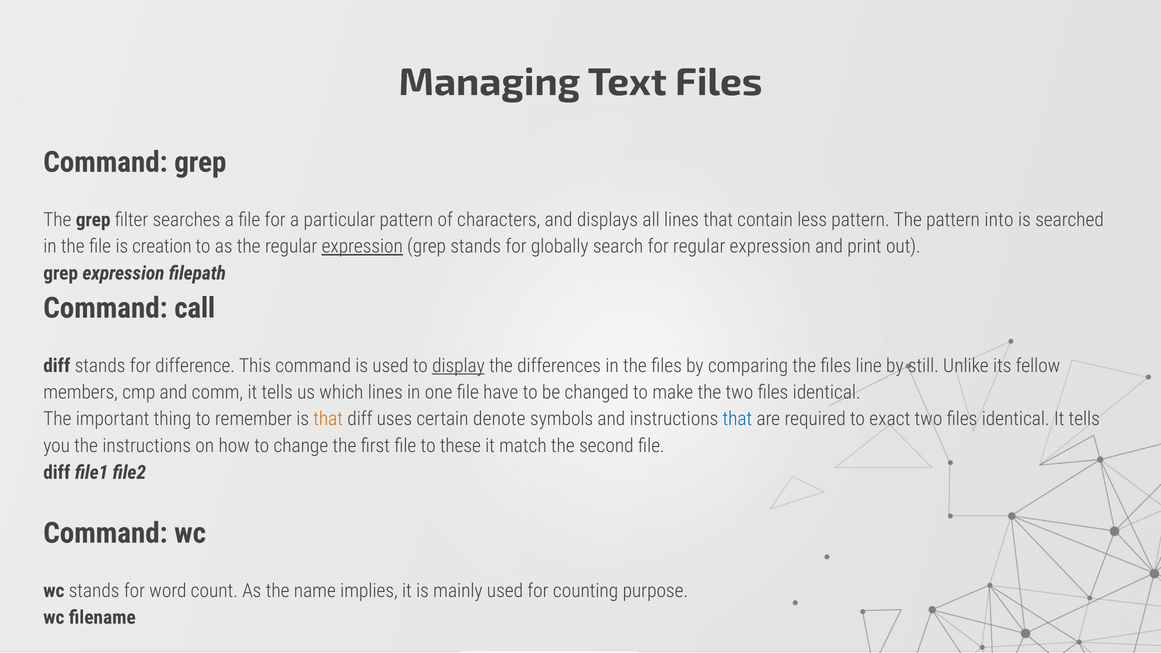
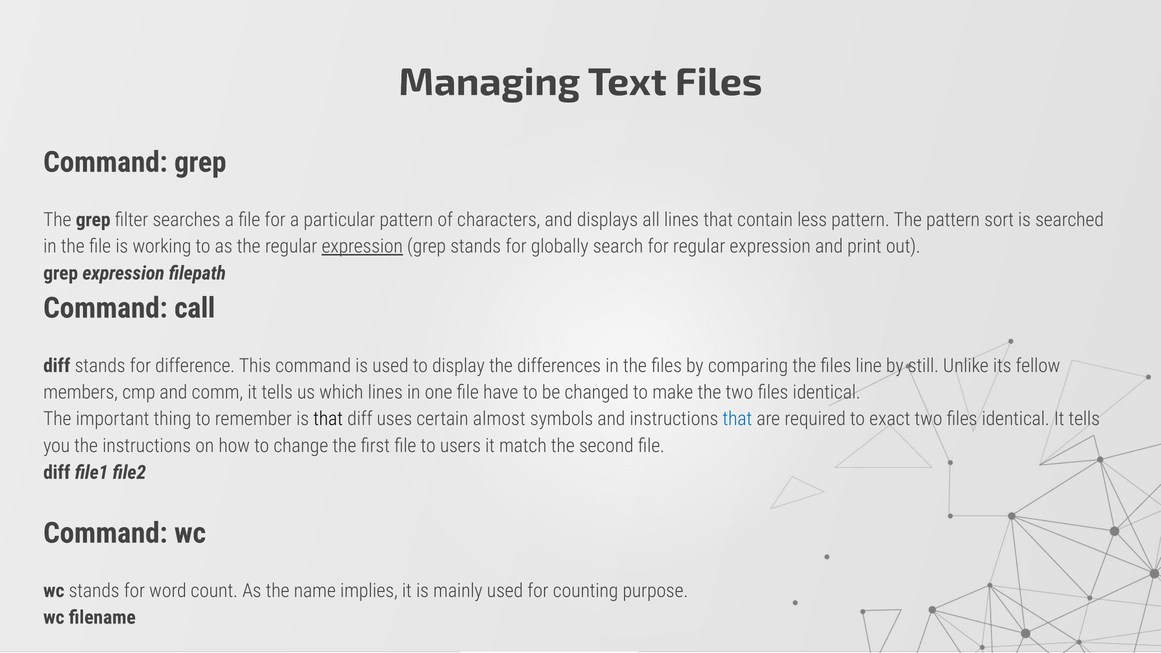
into: into -> sort
creation: creation -> working
display underline: present -> none
that at (328, 419) colour: orange -> black
denote: denote -> almost
these: these -> users
